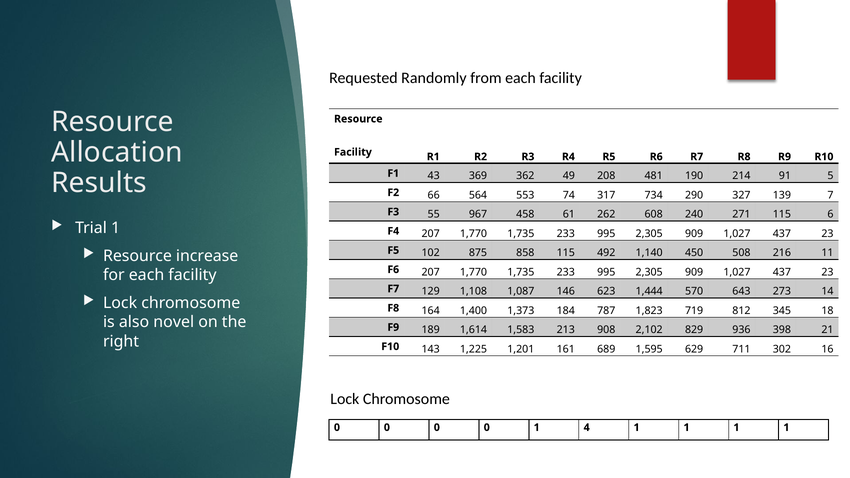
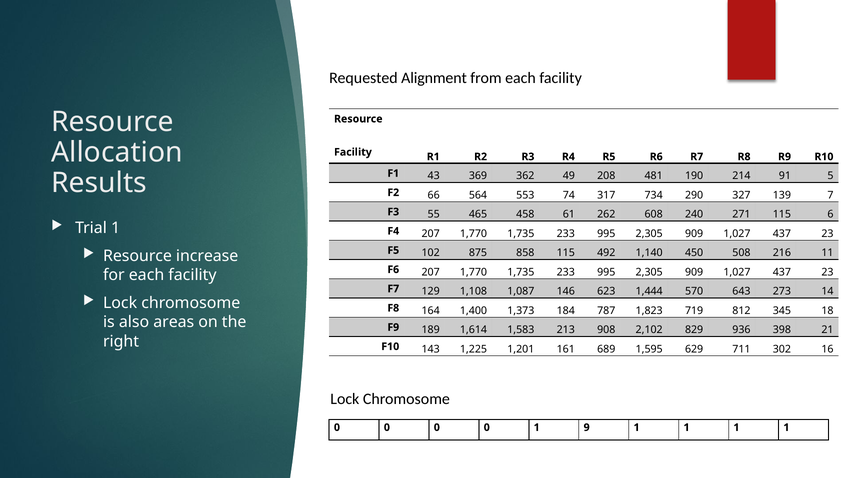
Randomly: Randomly -> Alignment
967: 967 -> 465
novel: novel -> areas
4: 4 -> 9
